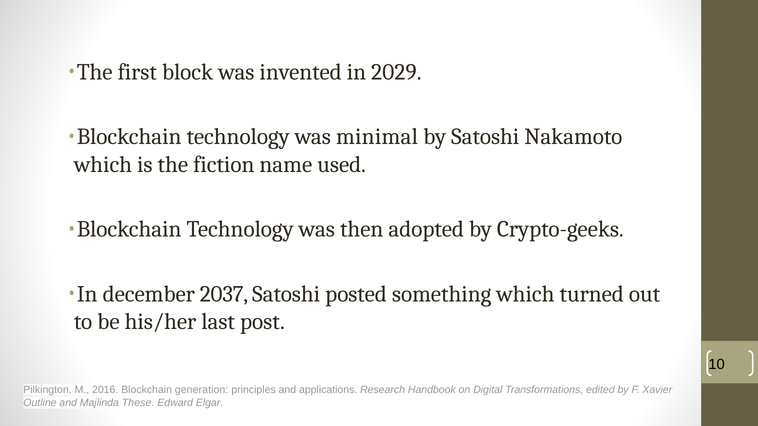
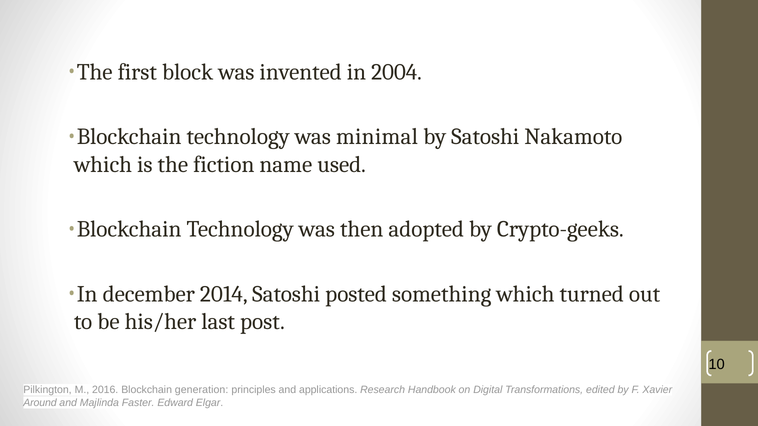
2029: 2029 -> 2004
2037: 2037 -> 2014
Outline: Outline -> Around
These: These -> Faster
